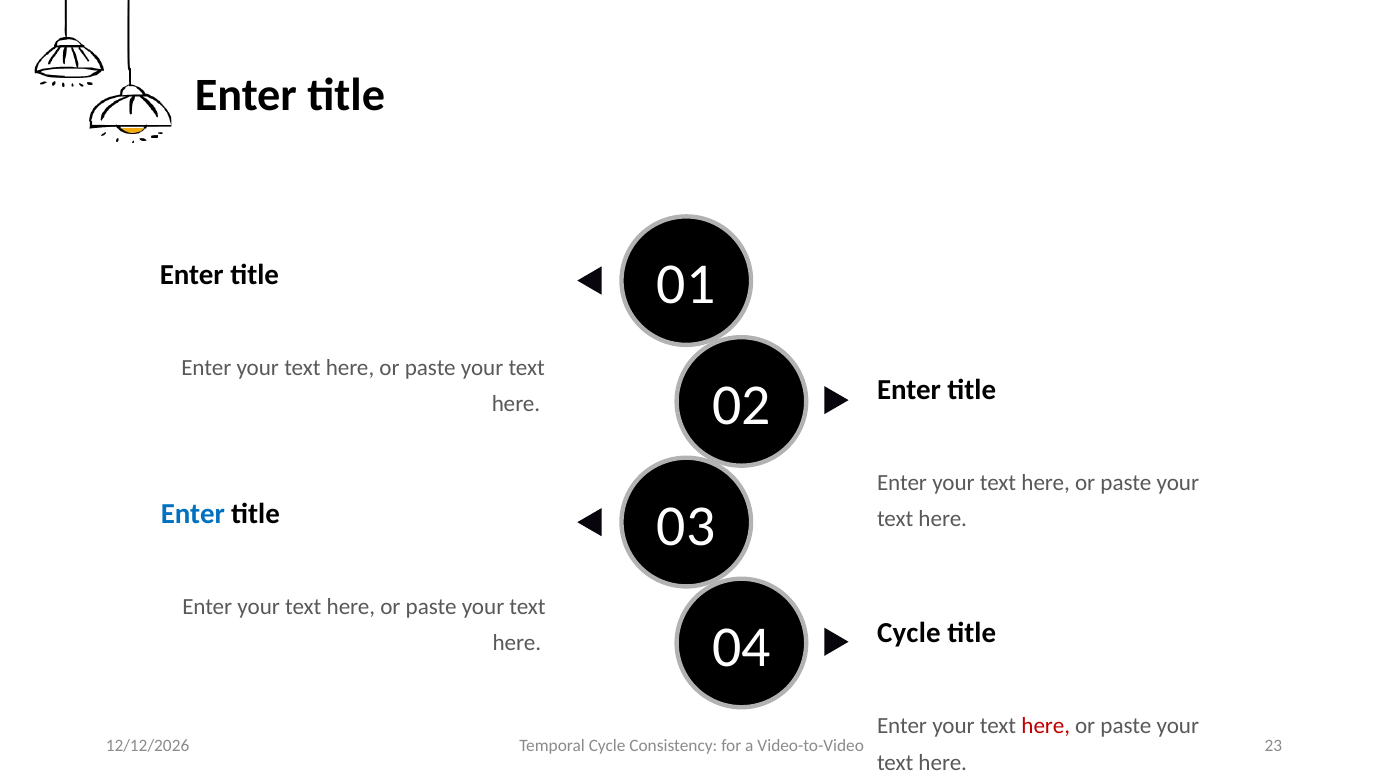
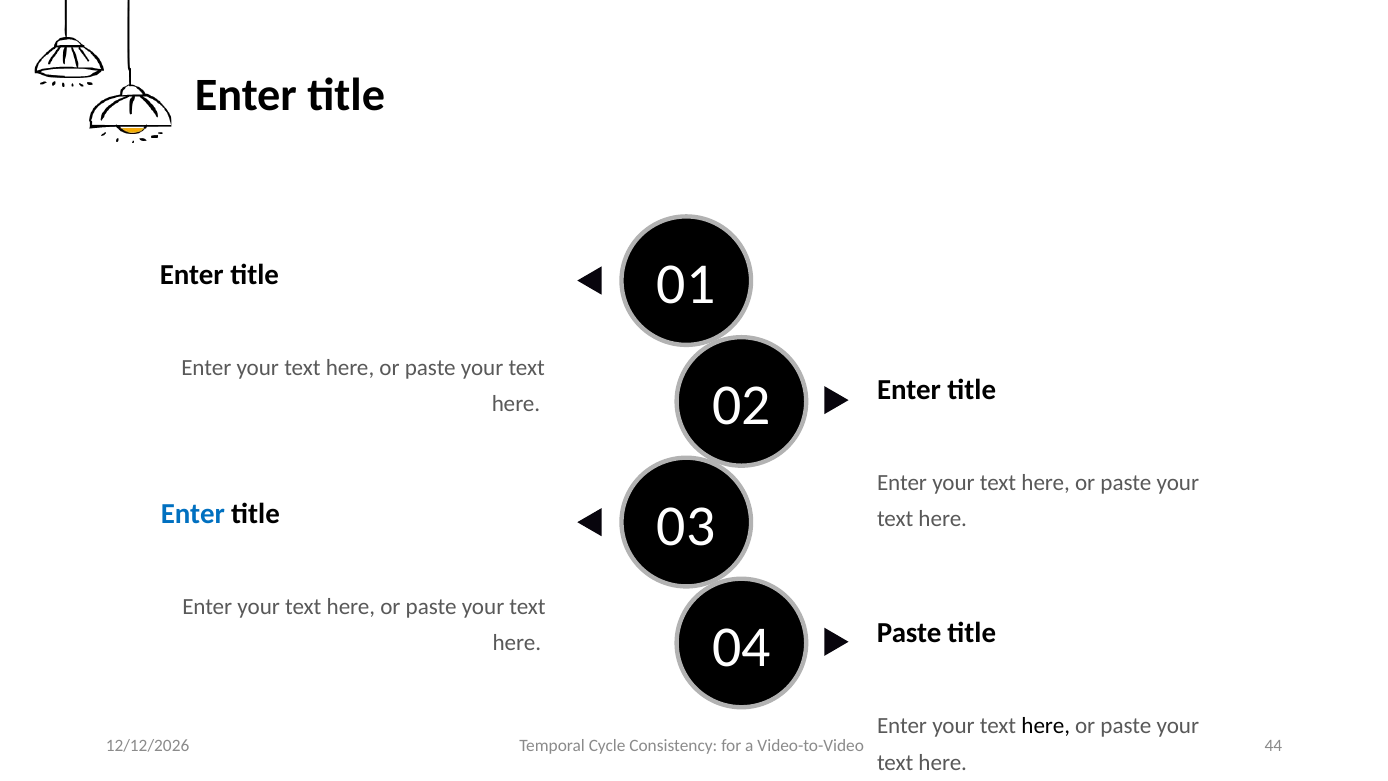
Cycle at (909, 633): Cycle -> Paste
here at (1046, 726) colour: red -> black
23: 23 -> 44
